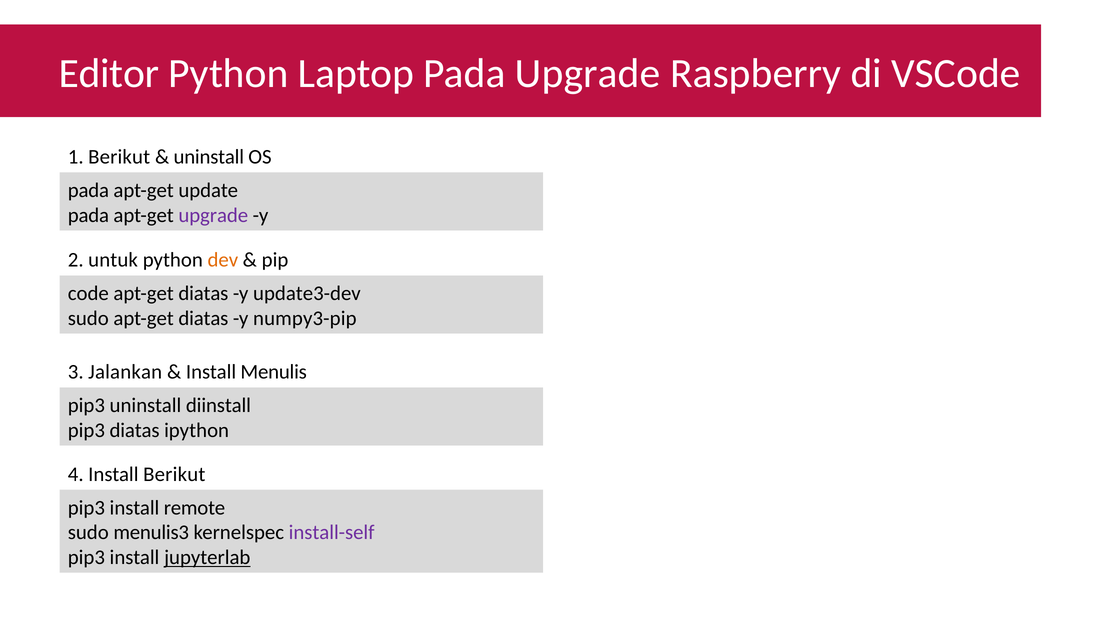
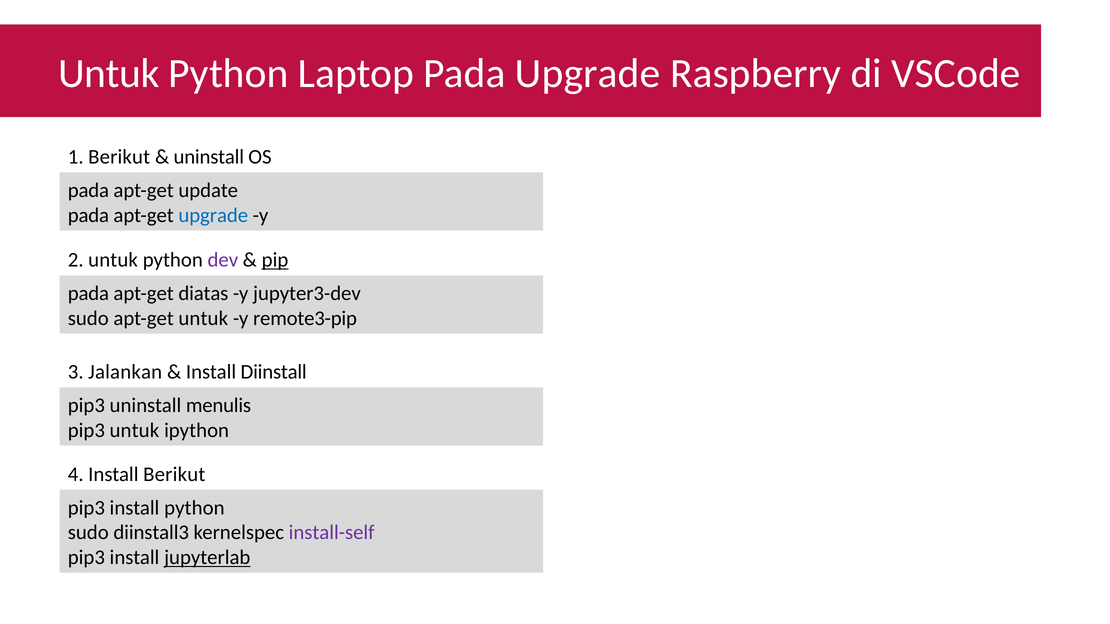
Editor at (109, 73): Editor -> Untuk
upgrade at (213, 215) colour: purple -> blue
dev colour: orange -> purple
pip underline: none -> present
code at (88, 294): code -> pada
update3-dev: update3-dev -> jupyter3-dev
sudo apt-get diatas: diatas -> untuk
numpy3-pip: numpy3-pip -> remote3-pip
Menulis: Menulis -> Diinstall
diinstall: diinstall -> menulis
pip3 diatas: diatas -> untuk
install remote: remote -> python
menulis3: menulis3 -> diinstall3
